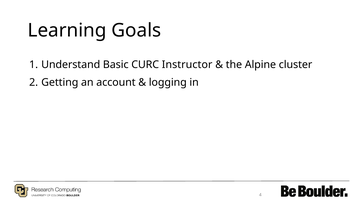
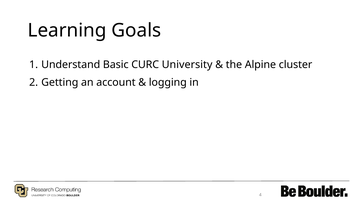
Instructor: Instructor -> University
